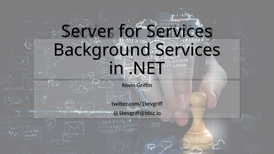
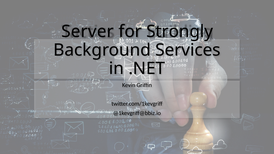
for Services: Services -> Strongly
